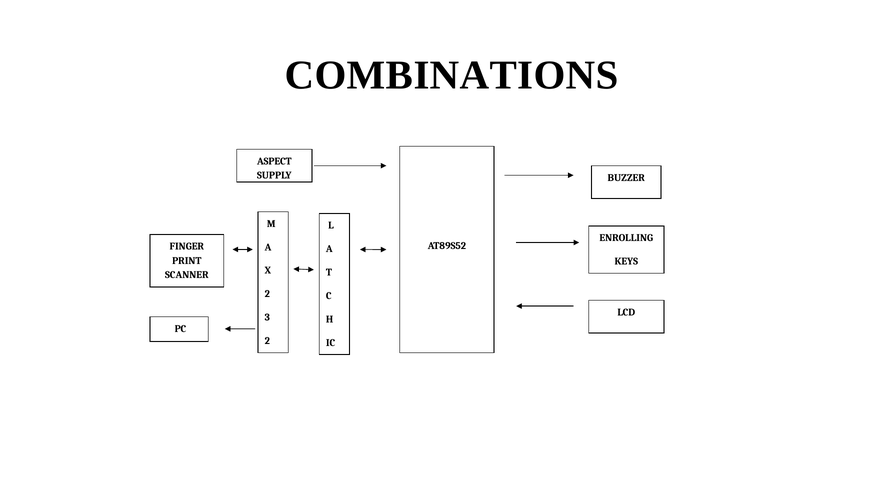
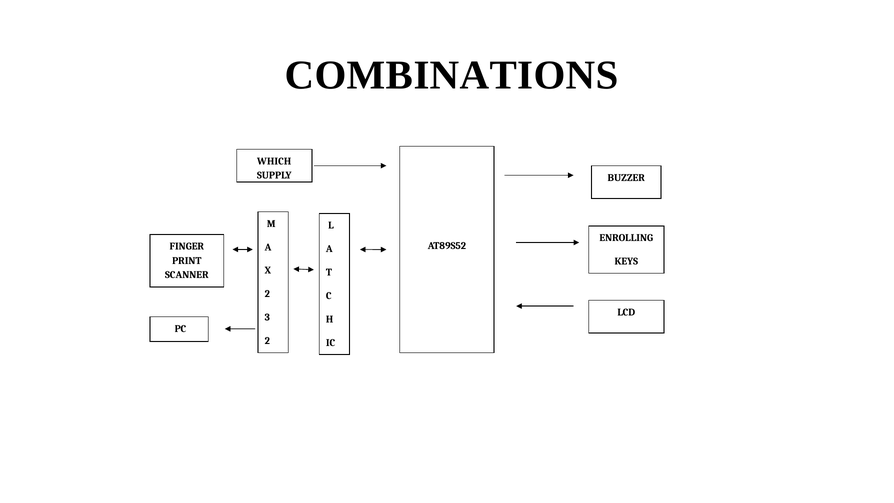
ASPECT: ASPECT -> WHICH
